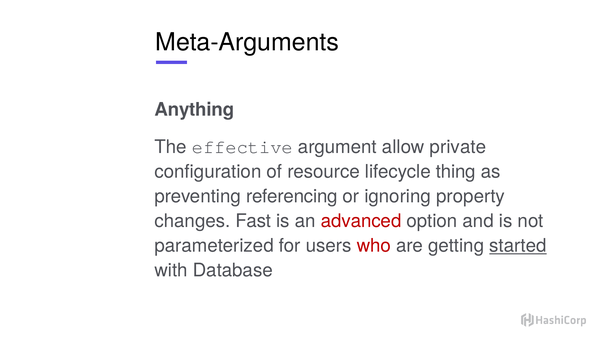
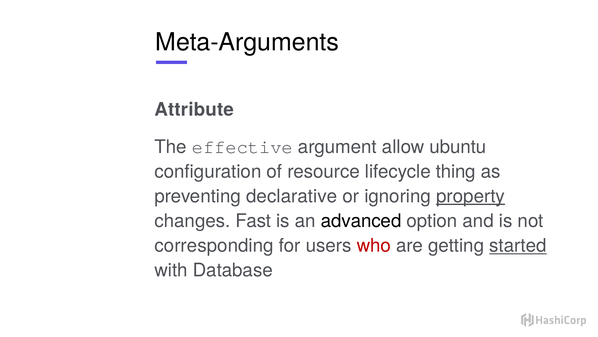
Anything: Anything -> Attribute
private: private -> ubuntu
referencing: referencing -> declarative
property underline: none -> present
advanced colour: red -> black
parameterized: parameterized -> corresponding
